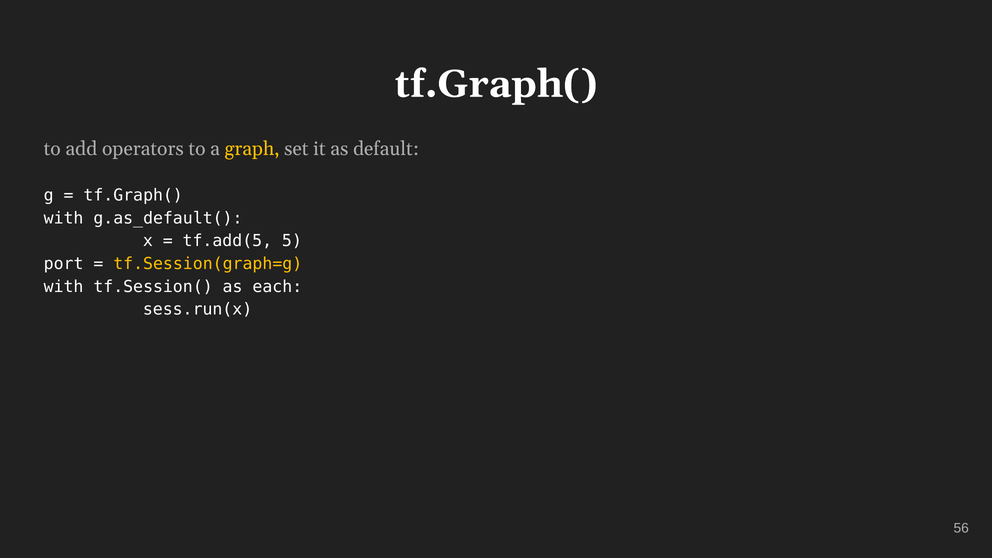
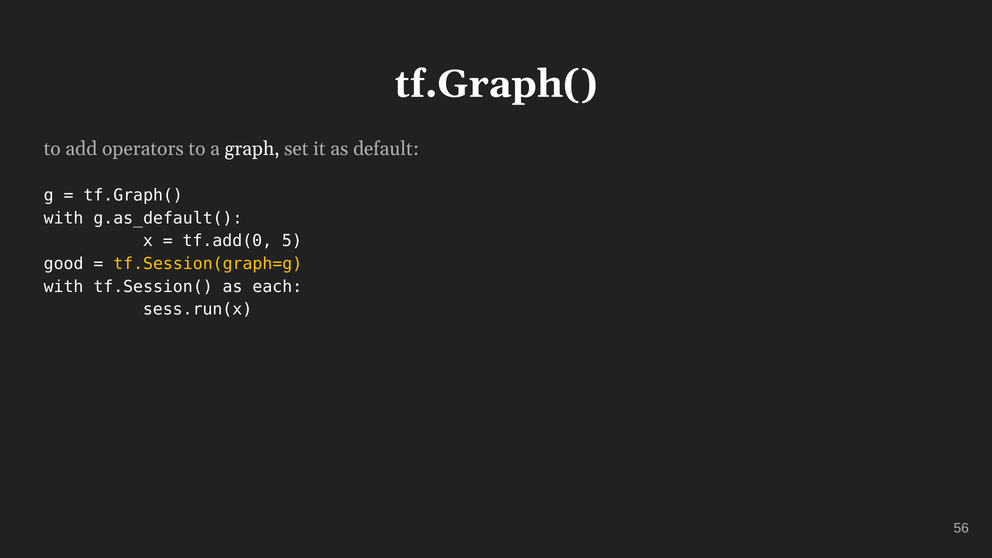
graph colour: yellow -> white
tf.add(5: tf.add(5 -> tf.add(0
port: port -> good
